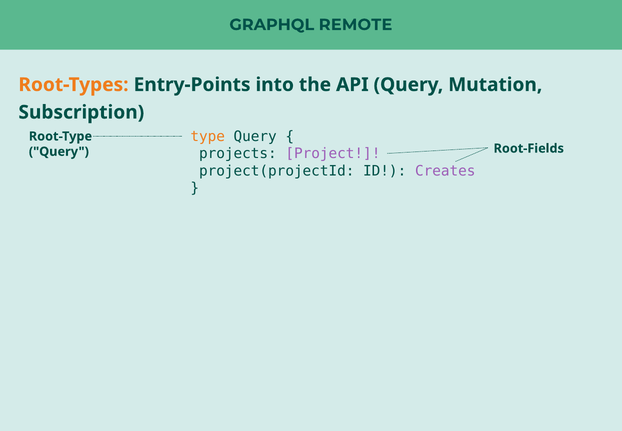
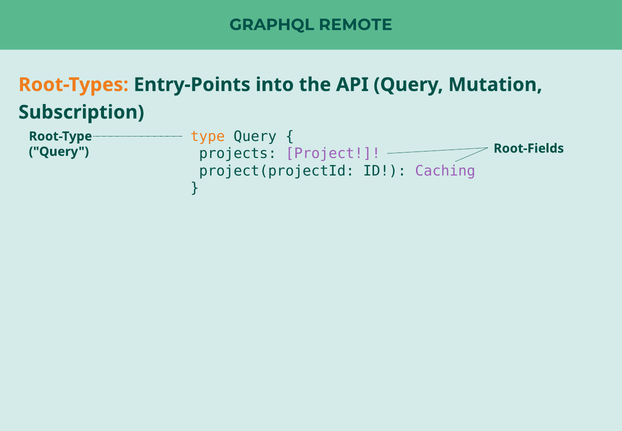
Creates: Creates -> Caching
